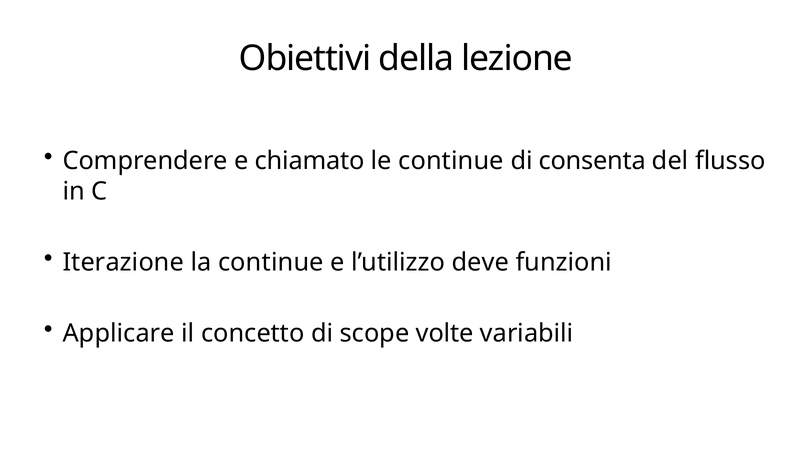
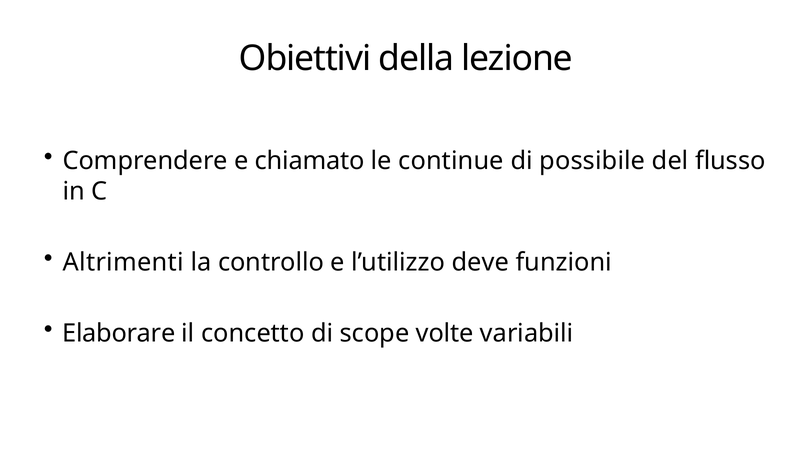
consenta: consenta -> possibile
Iterazione: Iterazione -> Altrimenti
la continue: continue -> controllo
Applicare: Applicare -> Elaborare
